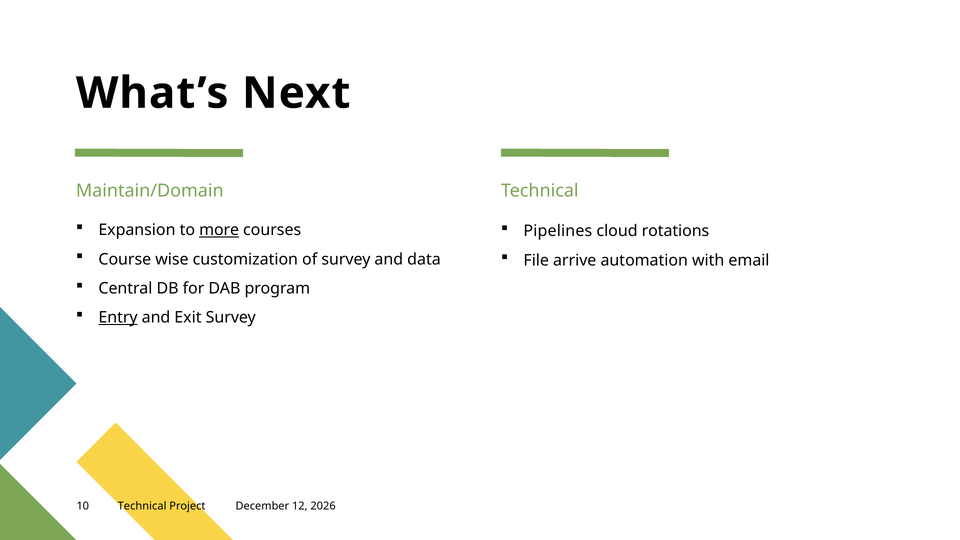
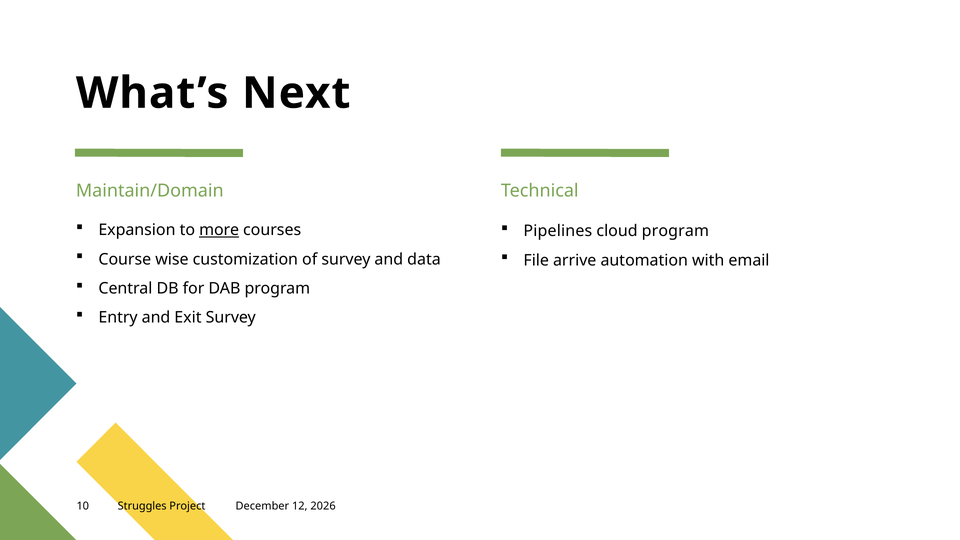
cloud rotations: rotations -> program
Entry underline: present -> none
10 Technical: Technical -> Struggles
